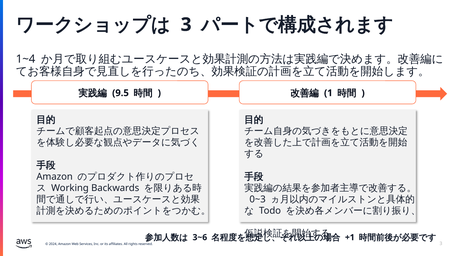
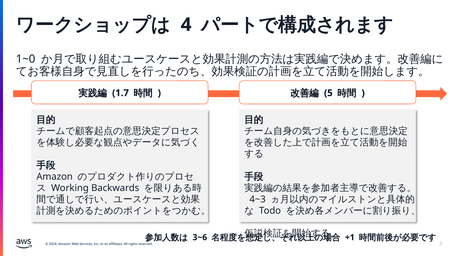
3 at (186, 25): 3 -> 4
1~4: 1~4 -> 1~0
9.5: 9.5 -> 1.7
1: 1 -> 5
0~3: 0~3 -> 4~3
